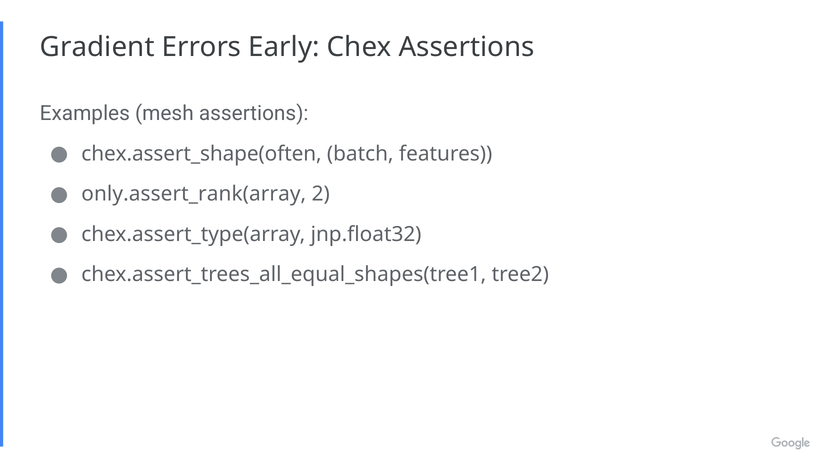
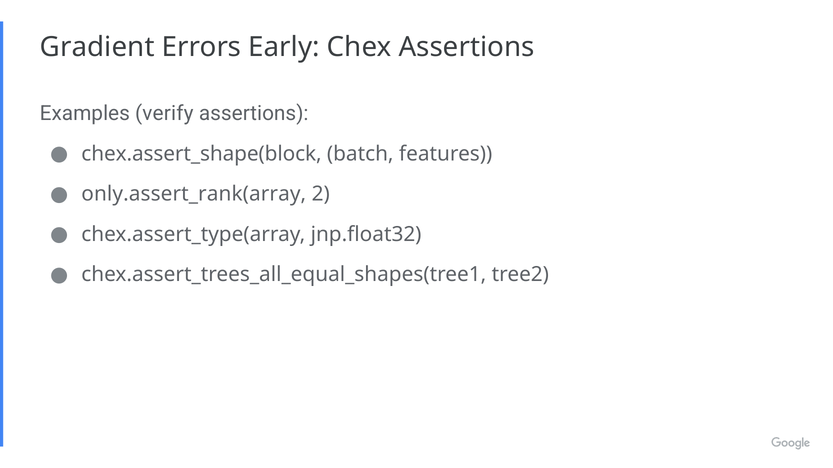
mesh: mesh -> verify
chex.assert_shape(often: chex.assert_shape(often -> chex.assert_shape(block
